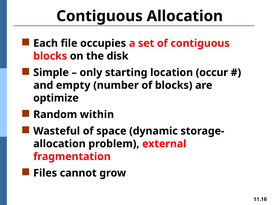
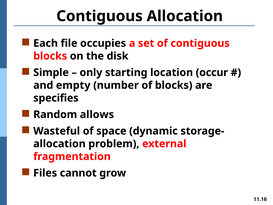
optimize: optimize -> specifies
within: within -> allows
